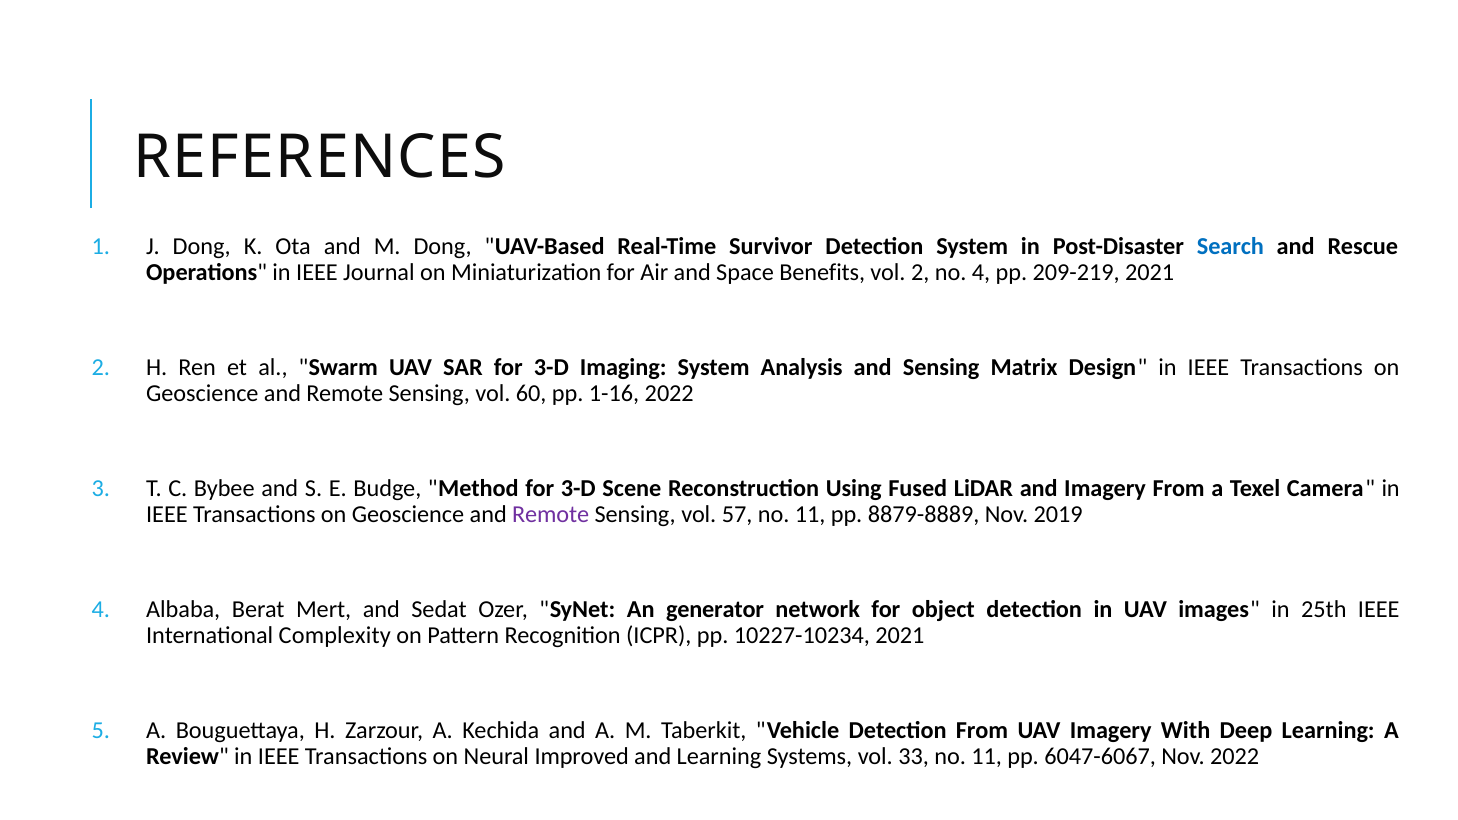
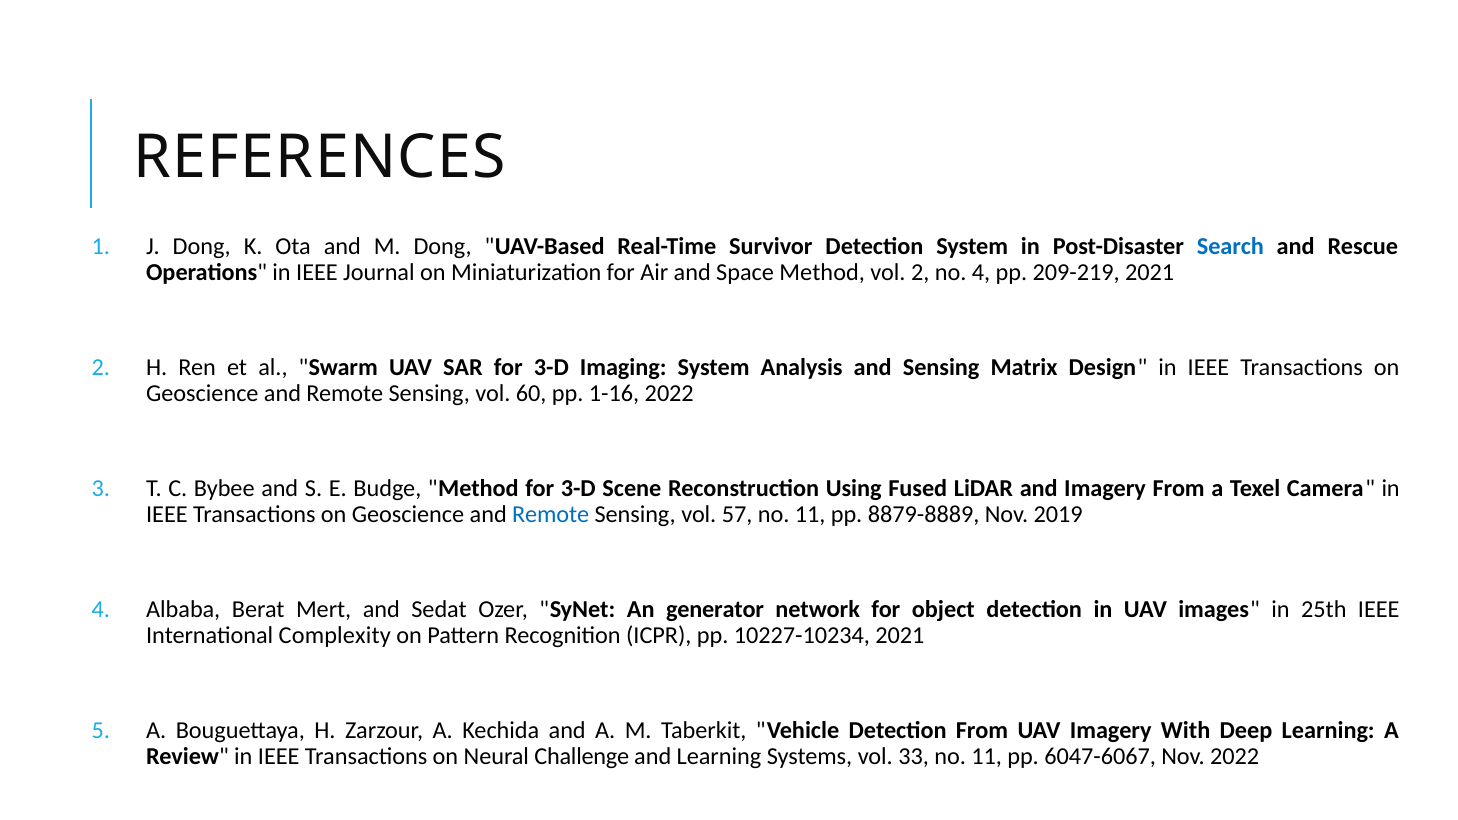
Space Benefits: Benefits -> Method
Remote at (551, 515) colour: purple -> blue
Improved: Improved -> Challenge
